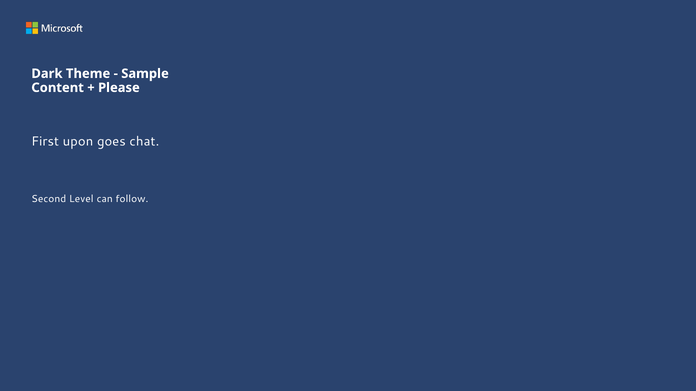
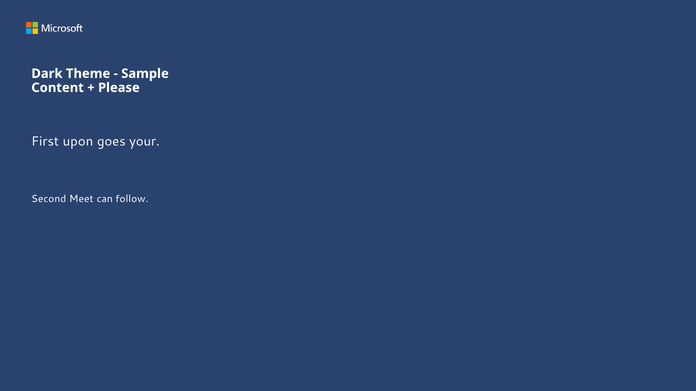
chat: chat -> your
Level: Level -> Meet
